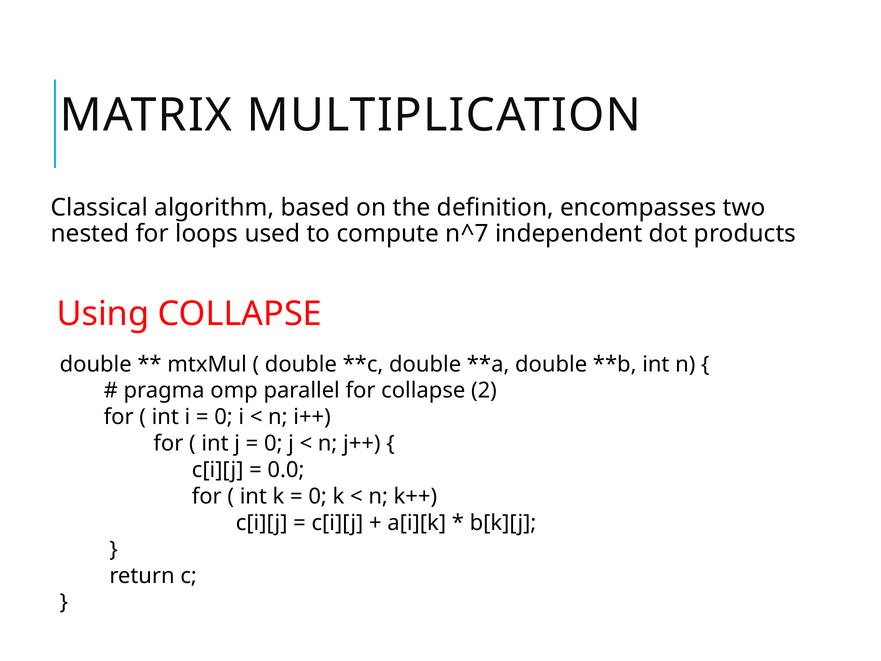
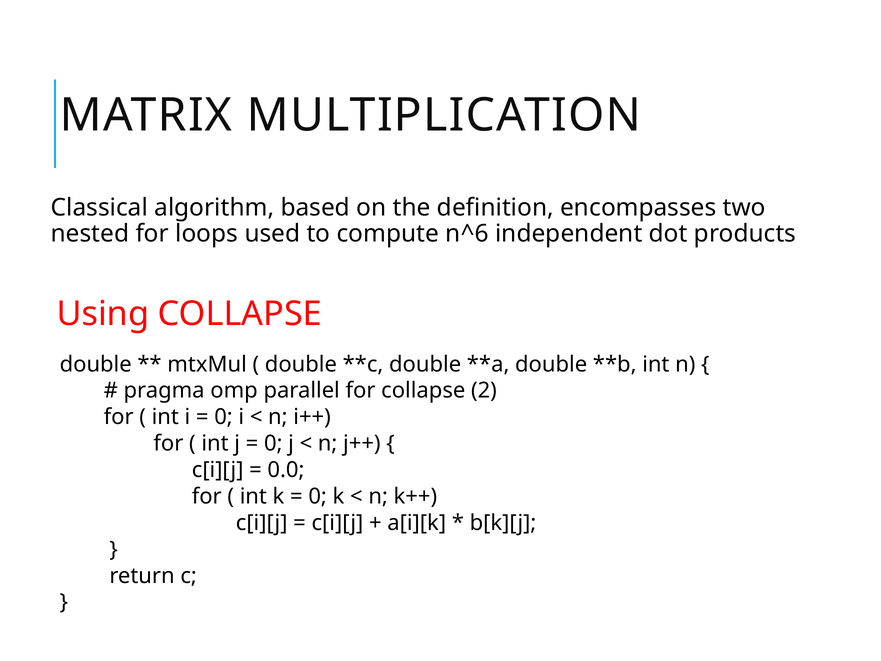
n^7: n^7 -> n^6
